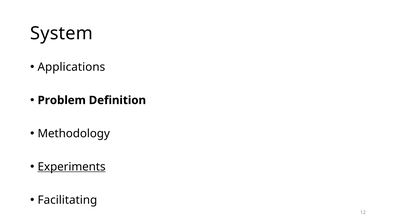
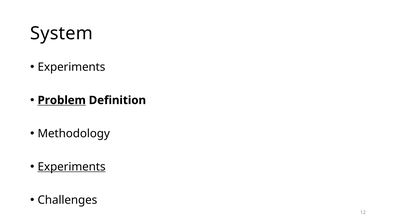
Applications at (71, 67): Applications -> Experiments
Problem underline: none -> present
Facilitating: Facilitating -> Challenges
